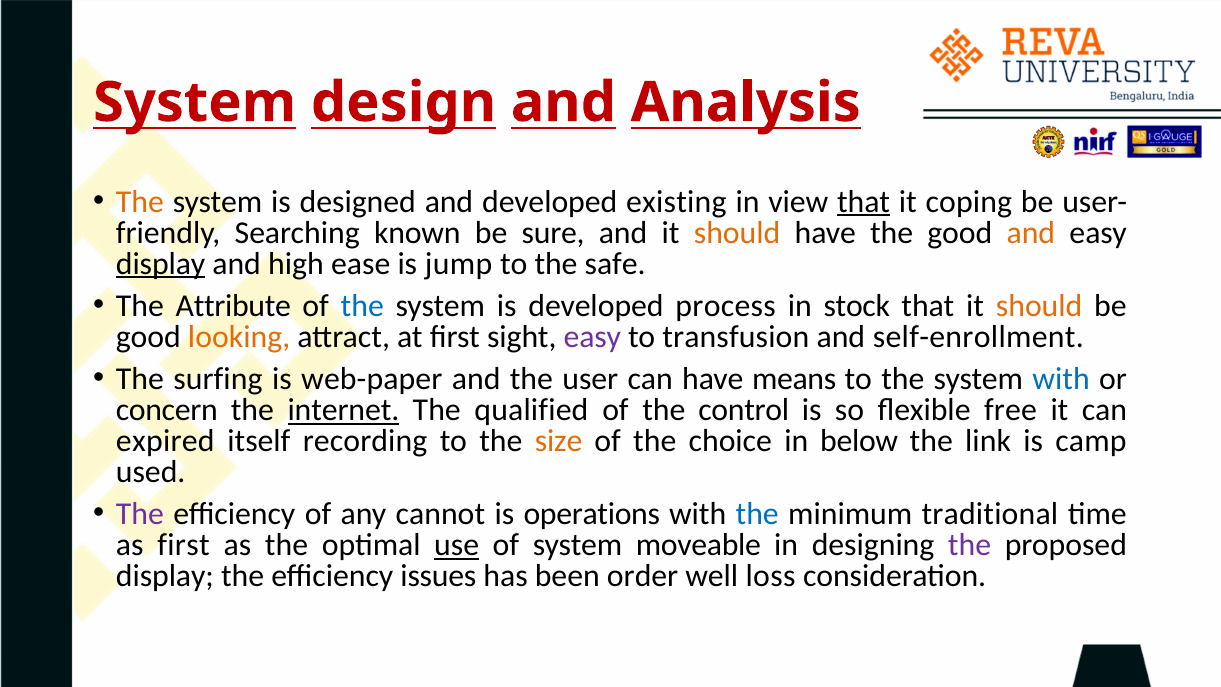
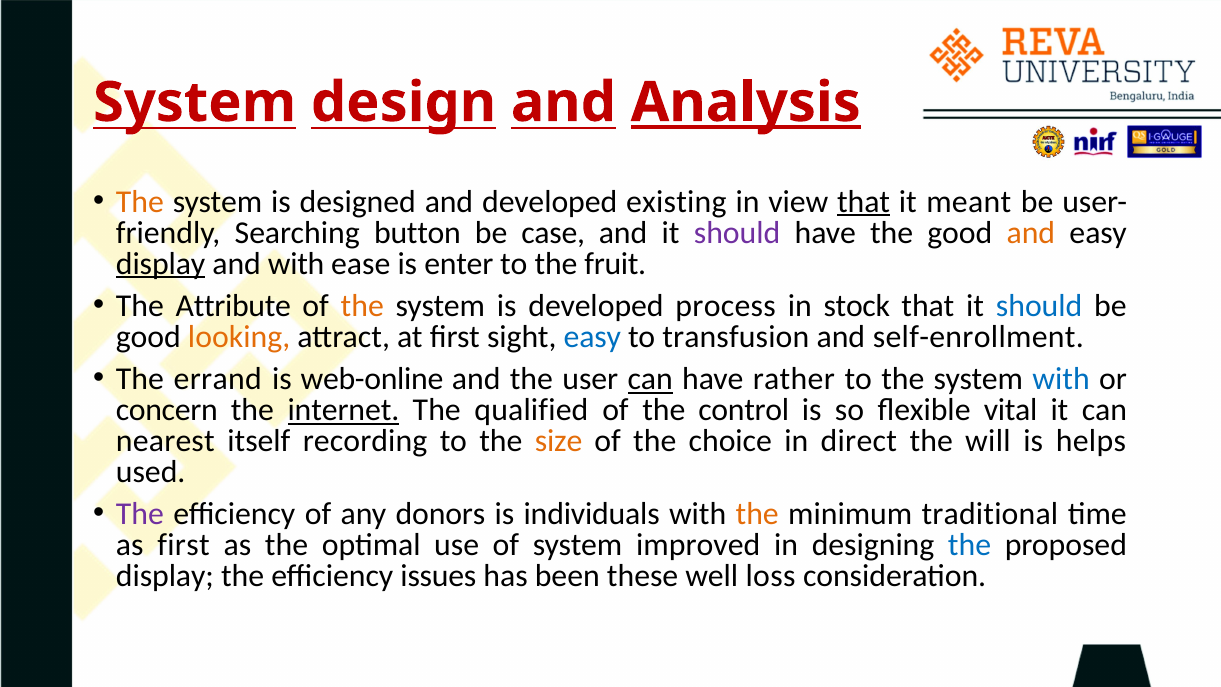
Analysis underline: none -> present
coping: coping -> meant
known: known -> button
sure: sure -> case
should at (737, 233) colour: orange -> purple
and high: high -> with
jump: jump -> enter
safe: safe -> fruit
the at (362, 306) colour: blue -> orange
should at (1039, 306) colour: orange -> blue
easy at (592, 337) colour: purple -> blue
surfing: surfing -> errand
web-paper: web-paper -> web-online
can at (650, 379) underline: none -> present
means: means -> rather
free: free -> vital
expired: expired -> nearest
below: below -> direct
link: link -> will
camp: camp -> helps
cannot: cannot -> donors
operations: operations -> individuals
the at (757, 514) colour: blue -> orange
use underline: present -> none
moveable: moveable -> improved
the at (970, 545) colour: purple -> blue
order: order -> these
